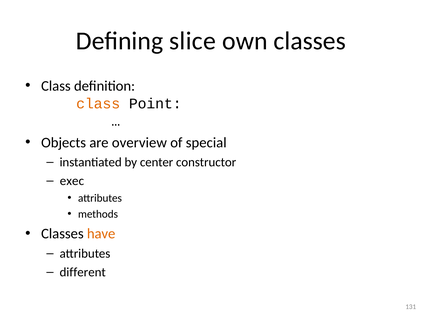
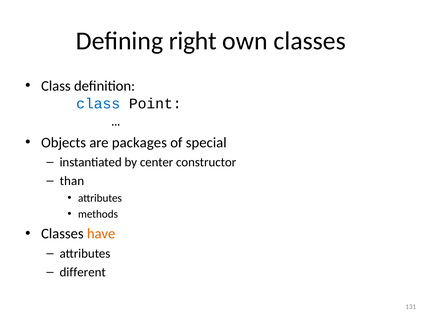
slice: slice -> right
class at (98, 103) colour: orange -> blue
overview: overview -> packages
exec: exec -> than
